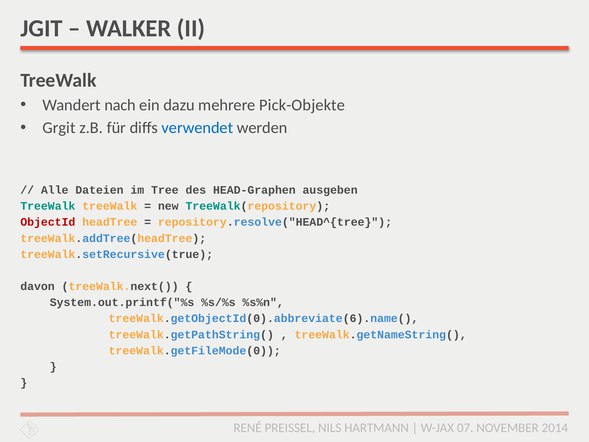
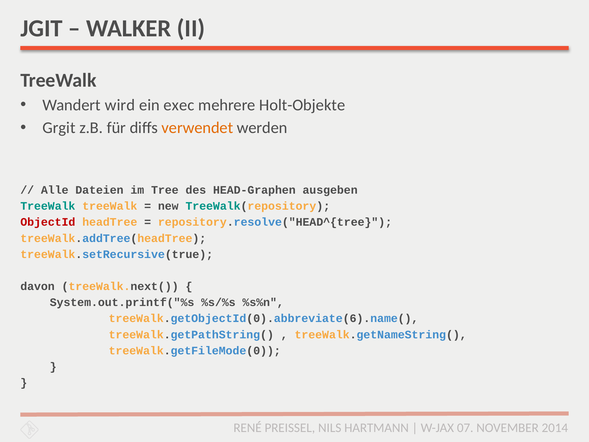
nach: nach -> wird
dazu: dazu -> exec
Pick-Objekte: Pick-Objekte -> Holt-Objekte
verwendet colour: blue -> orange
